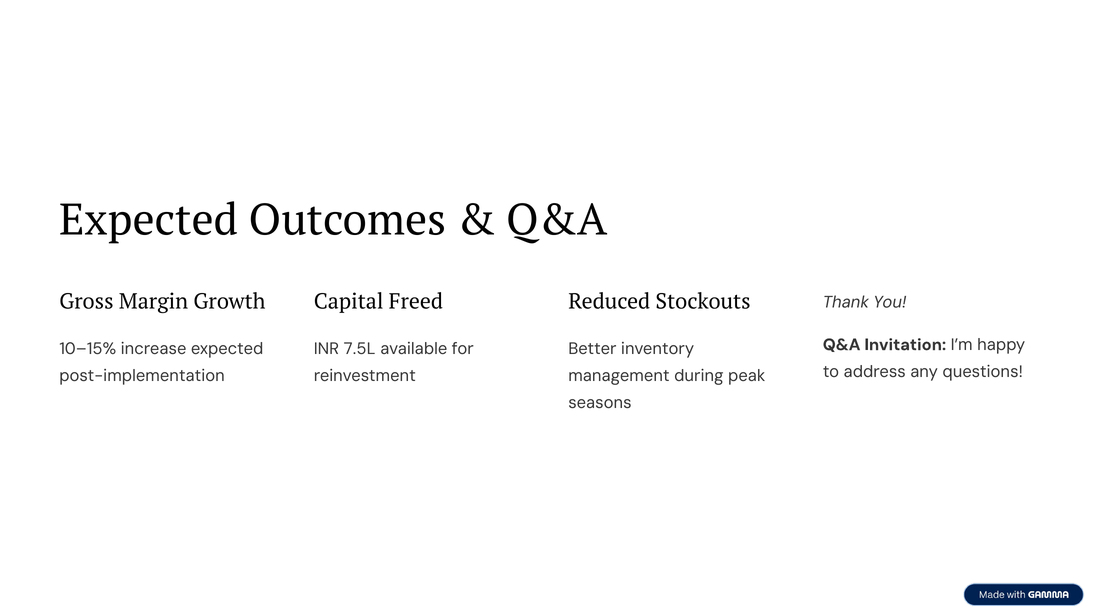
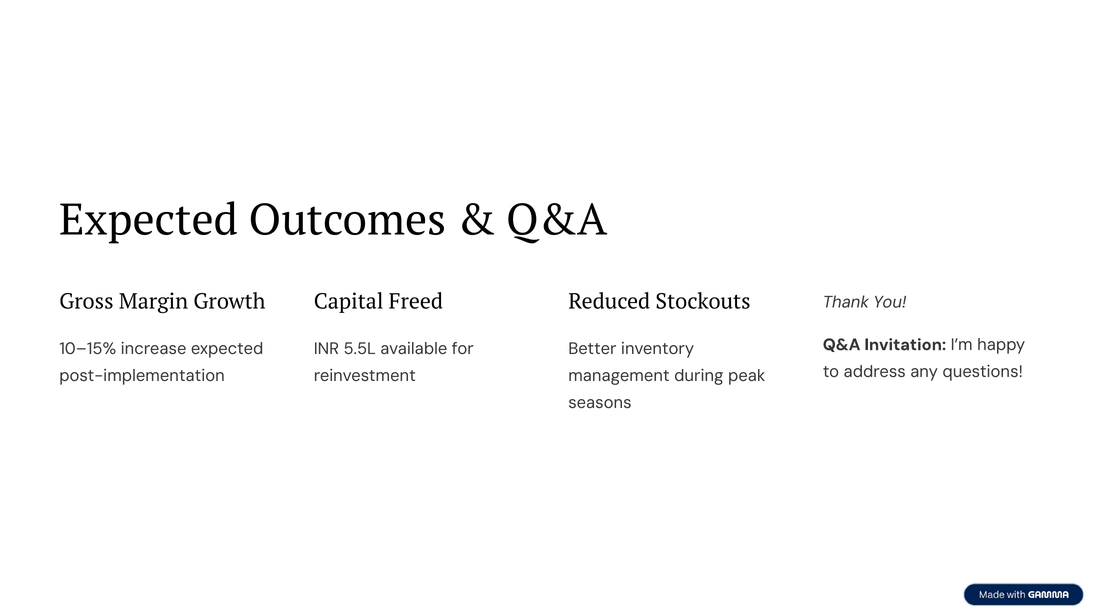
7.5L: 7.5L -> 5.5L
